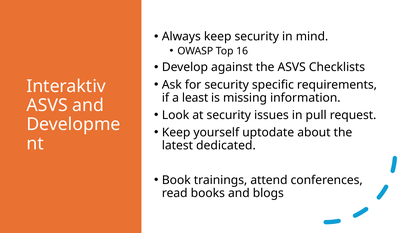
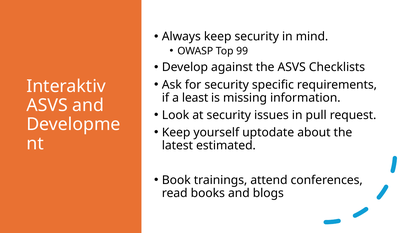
16: 16 -> 99
dedicated: dedicated -> estimated
